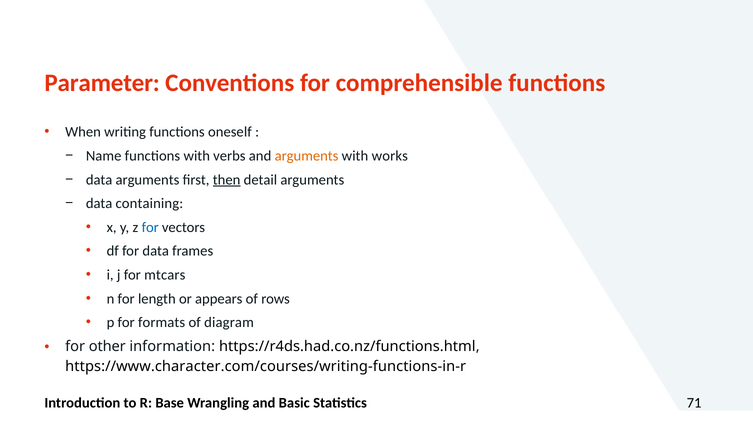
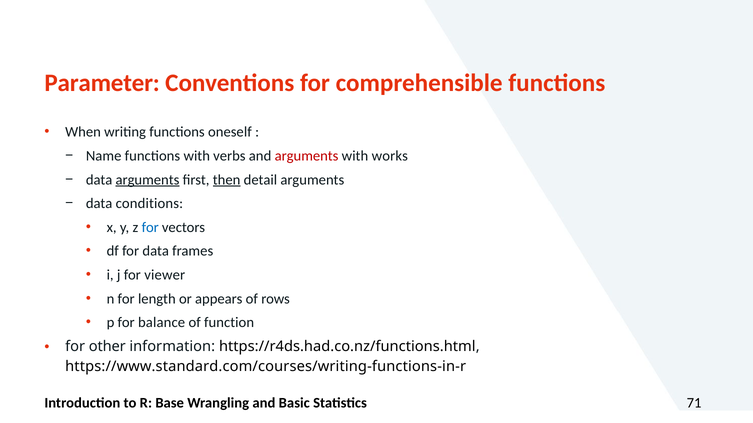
arguments at (307, 156) colour: orange -> red
arguments at (147, 180) underline: none -> present
containing: containing -> conditions
mtcars: mtcars -> viewer
formats: formats -> balance
diagram: diagram -> function
https://www.character.com/courses/writing-functions-in-r: https://www.character.com/courses/writing-functions-in-r -> https://www.standard.com/courses/writing-functions-in-r
